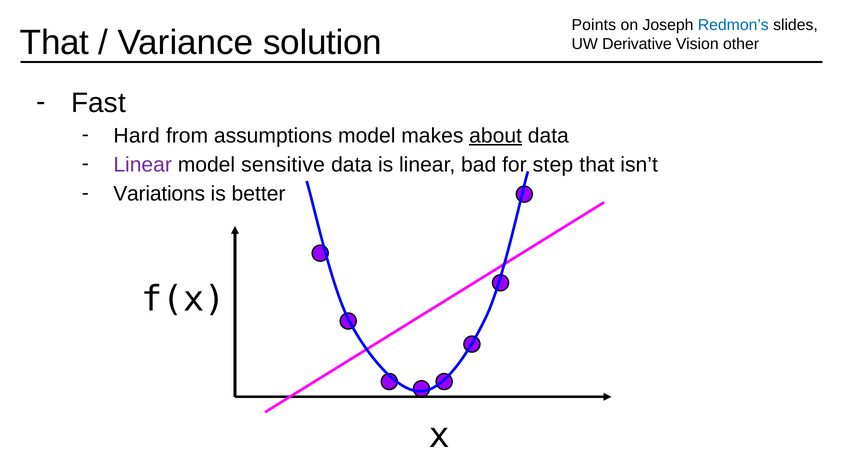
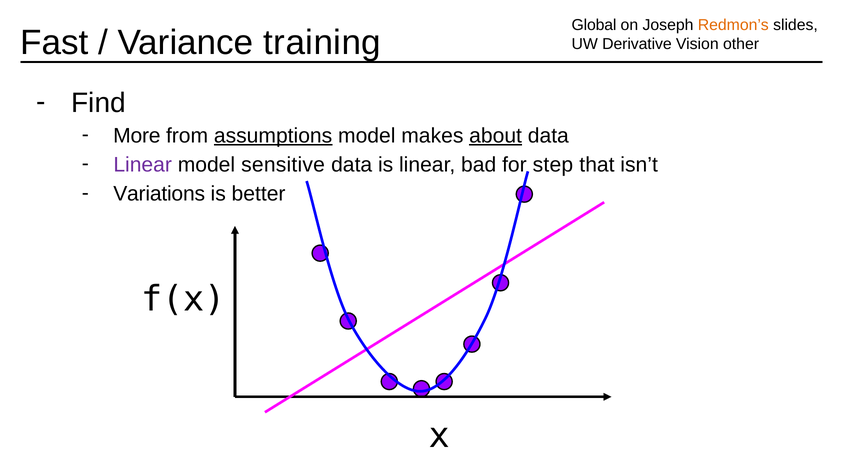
Points: Points -> Global
Redmon’s colour: blue -> orange
That at (55, 43): That -> Fast
solution: solution -> training
Fast: Fast -> Find
Hard: Hard -> More
assumptions underline: none -> present
